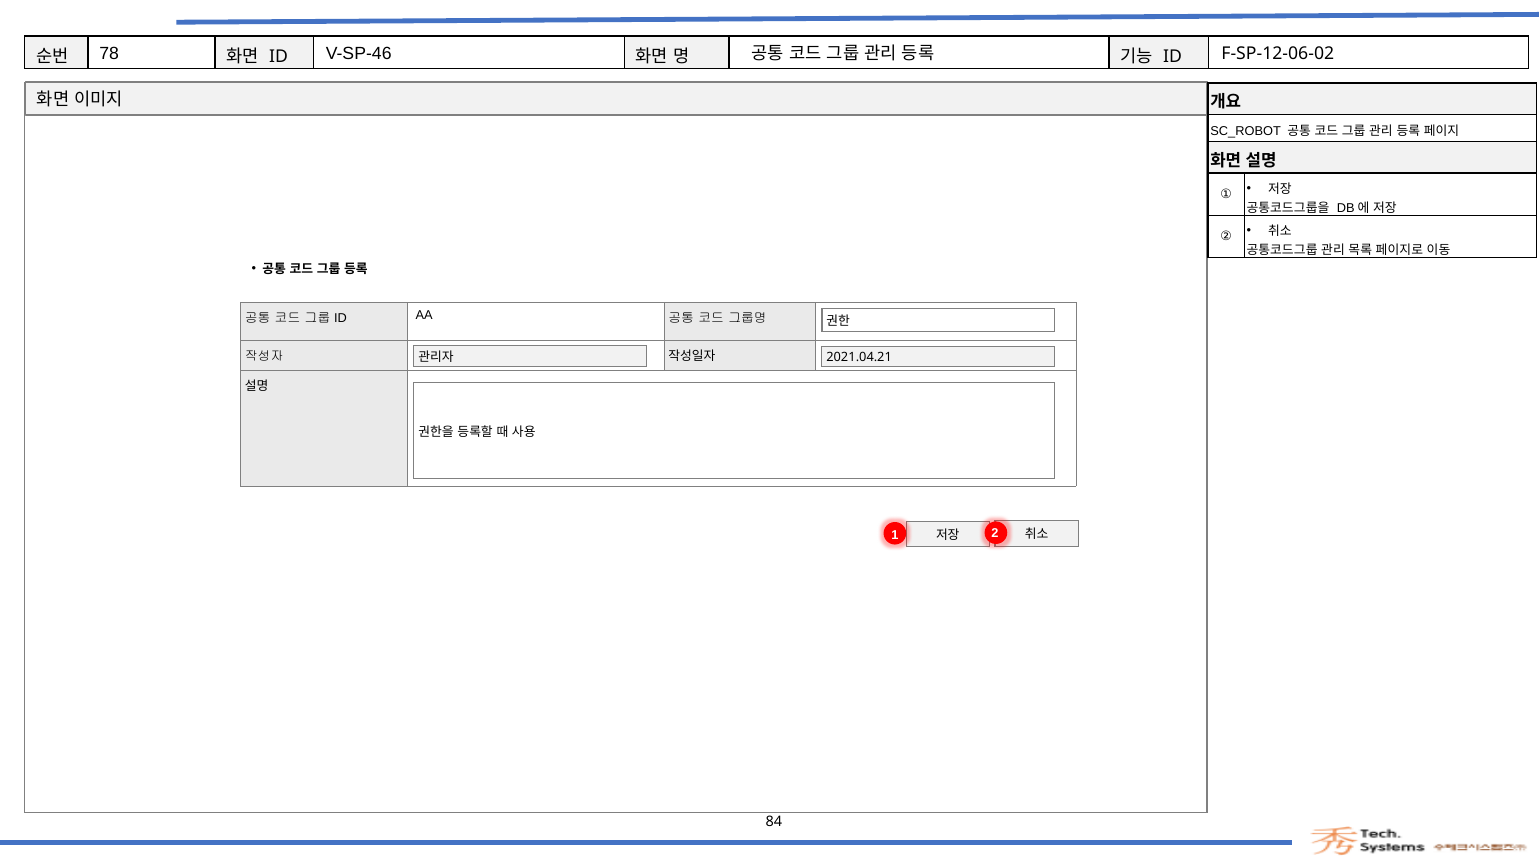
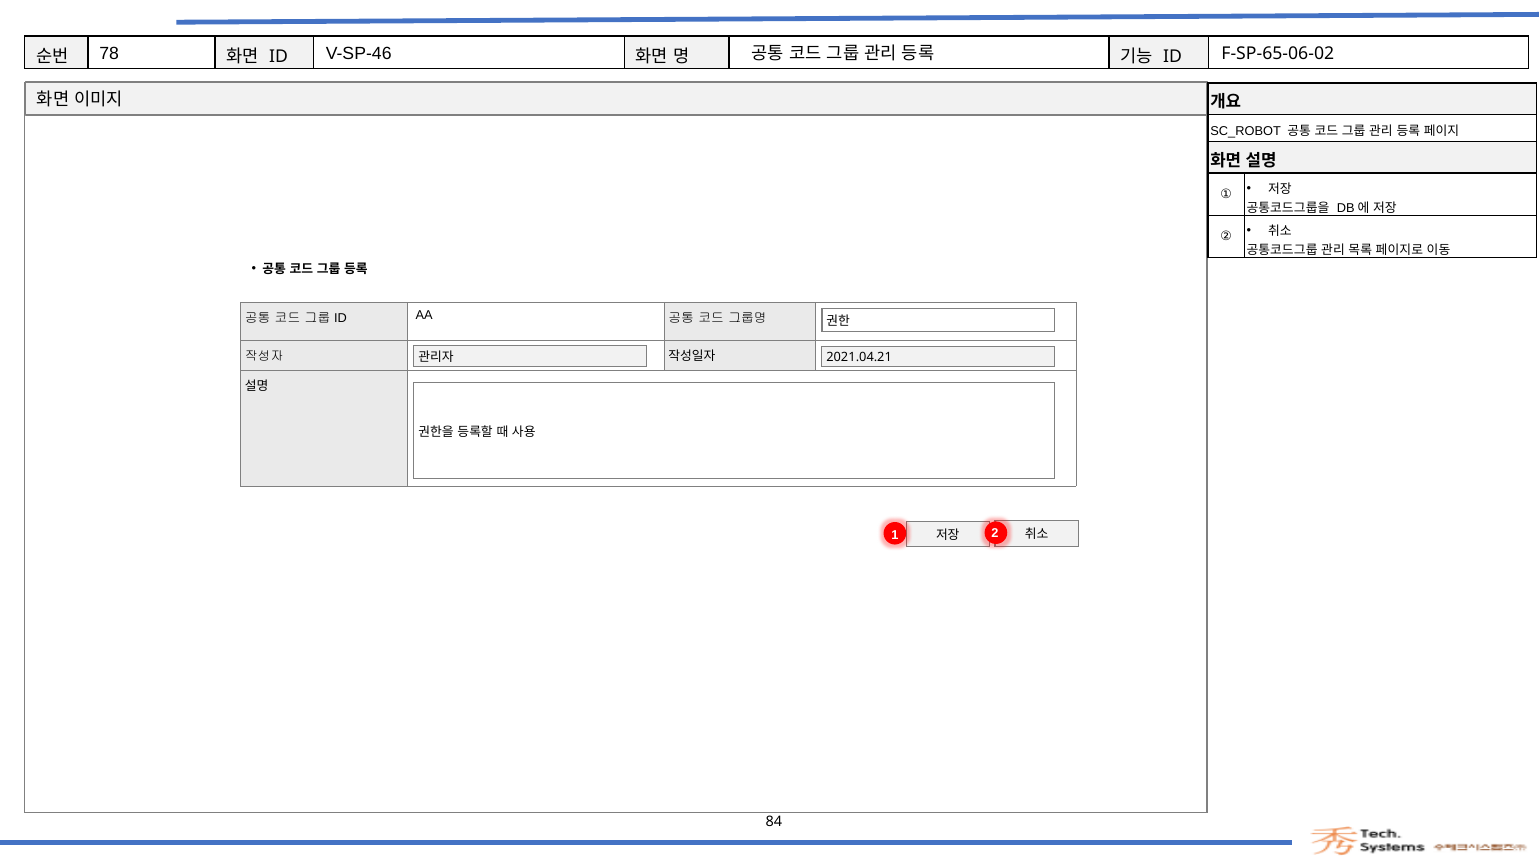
F-SP-12-06-02: F-SP-12-06-02 -> F-SP-65-06-02
